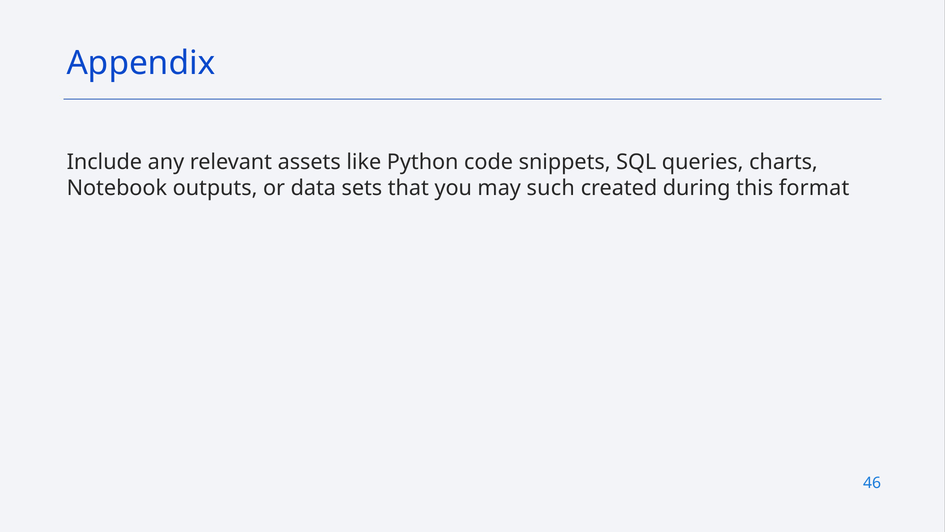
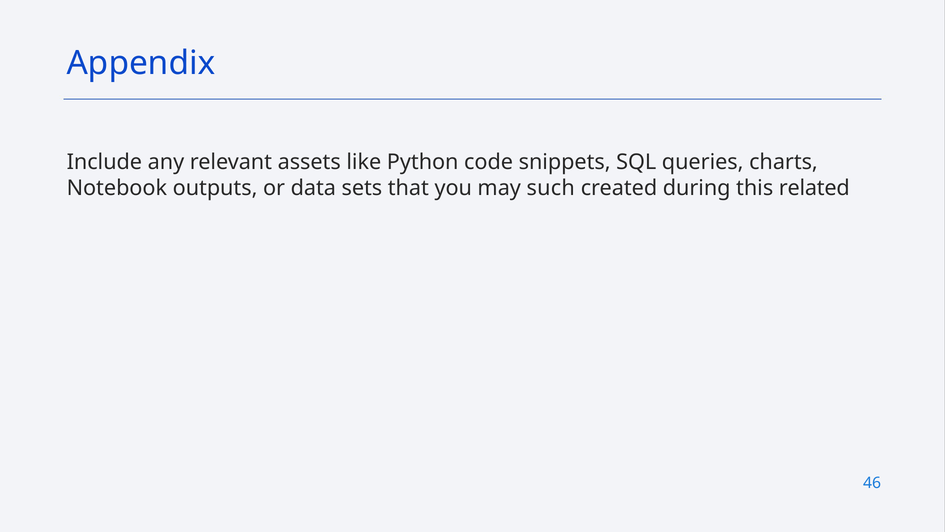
format: format -> related
